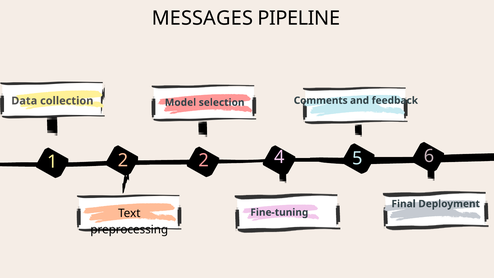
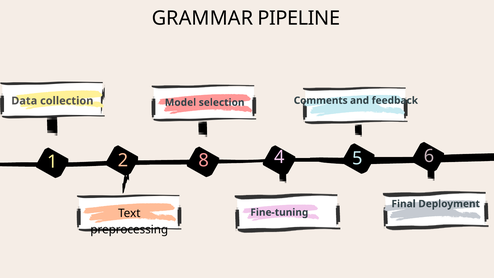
MESSAGES: MESSAGES -> GRAMMAR
2 2: 2 -> 8
